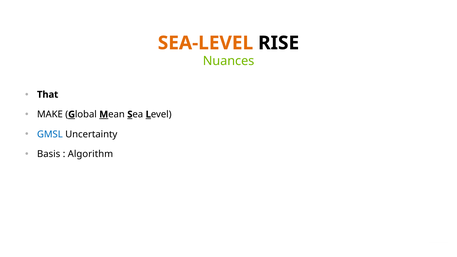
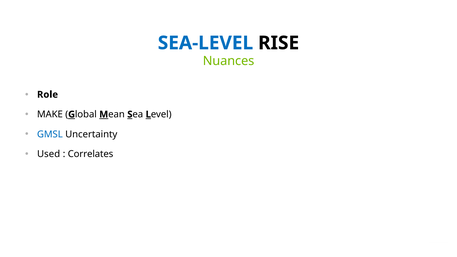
SEA-LEVEL colour: orange -> blue
That: That -> Role
Basis: Basis -> Used
Algorithm: Algorithm -> Correlates
